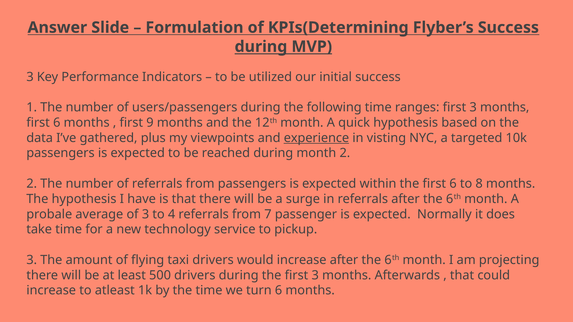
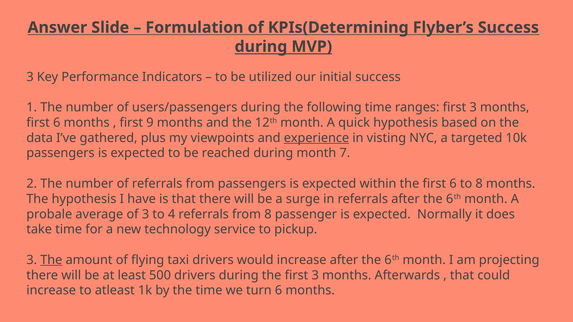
month 2: 2 -> 7
from 7: 7 -> 8
The at (51, 260) underline: none -> present
